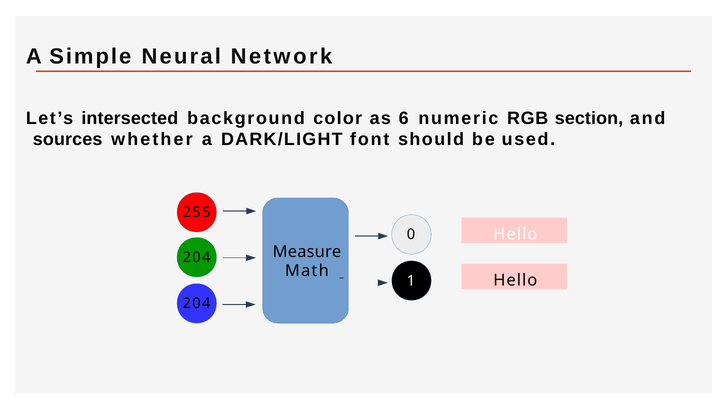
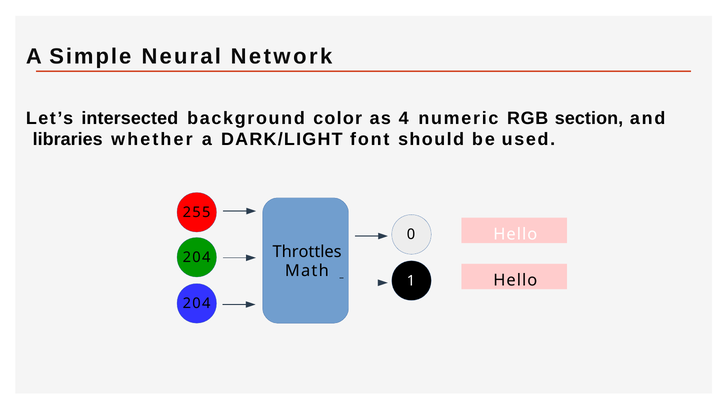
6: 6 -> 4
sources: sources -> libraries
Measure: Measure -> Throttles
